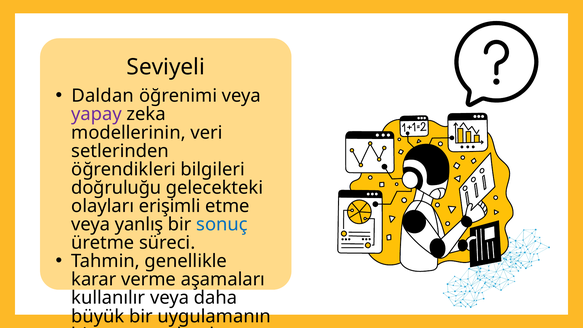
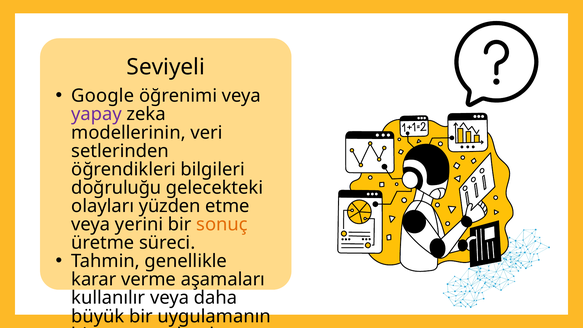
Daldan: Daldan -> Google
erişimli: erişimli -> yüzden
yanlış: yanlış -> yerini
sonuç colour: blue -> orange
